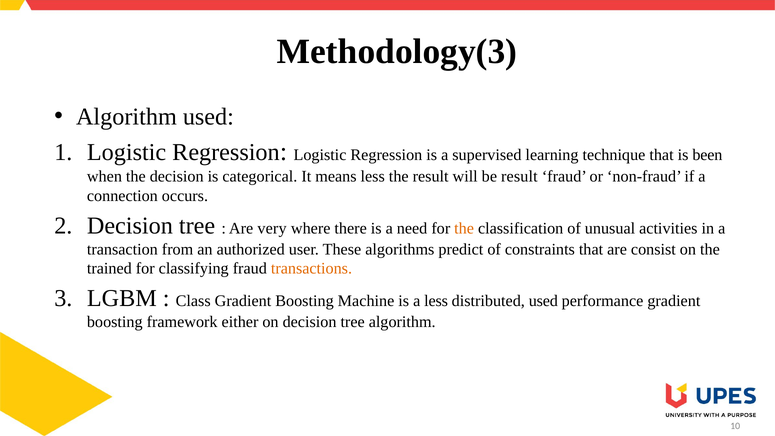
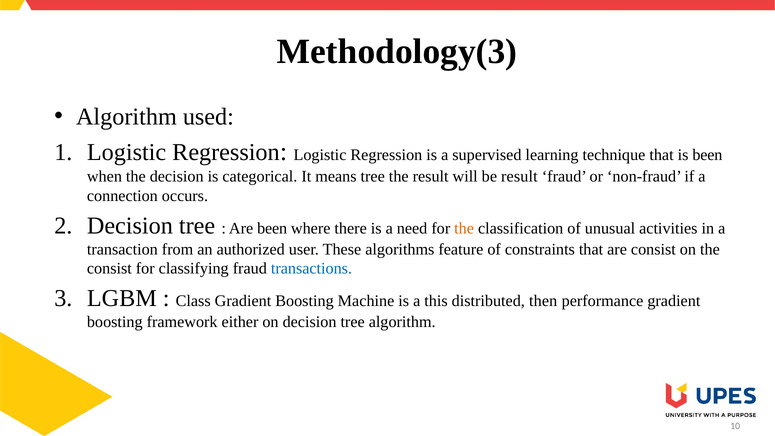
means less: less -> tree
Are very: very -> been
predict: predict -> feature
trained at (109, 269): trained -> consist
transactions colour: orange -> blue
a less: less -> this
distributed used: used -> then
